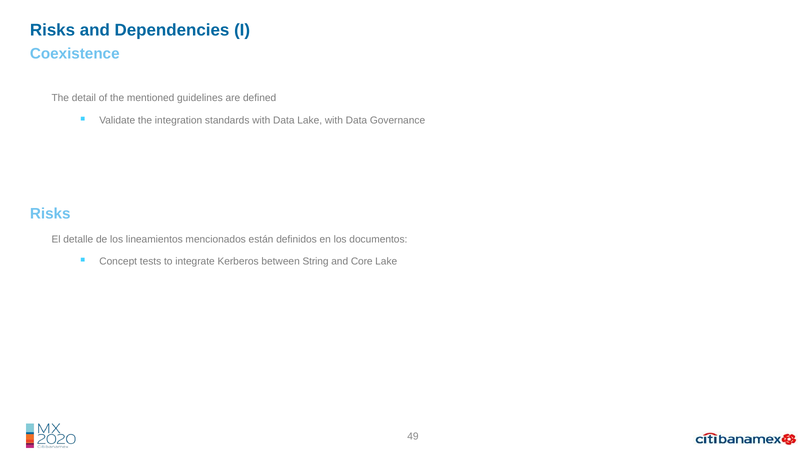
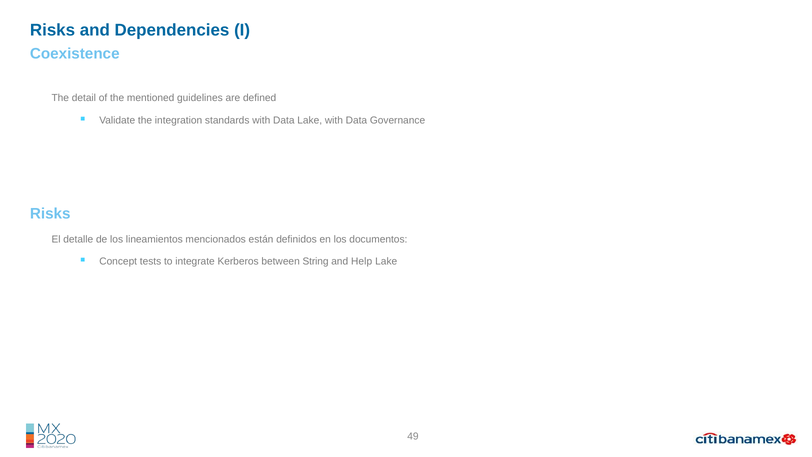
Core: Core -> Help
